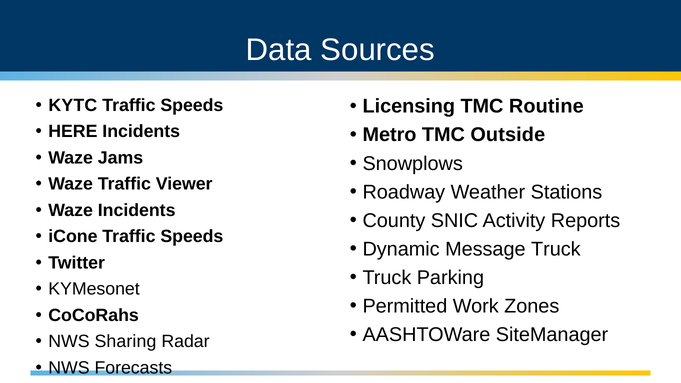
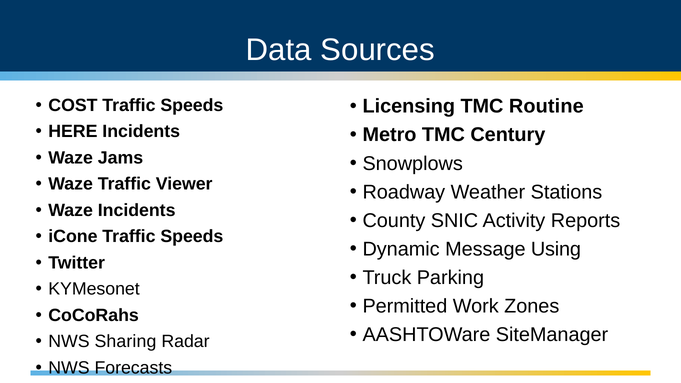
KYTC: KYTC -> COST
Outside: Outside -> Century
Message Truck: Truck -> Using
